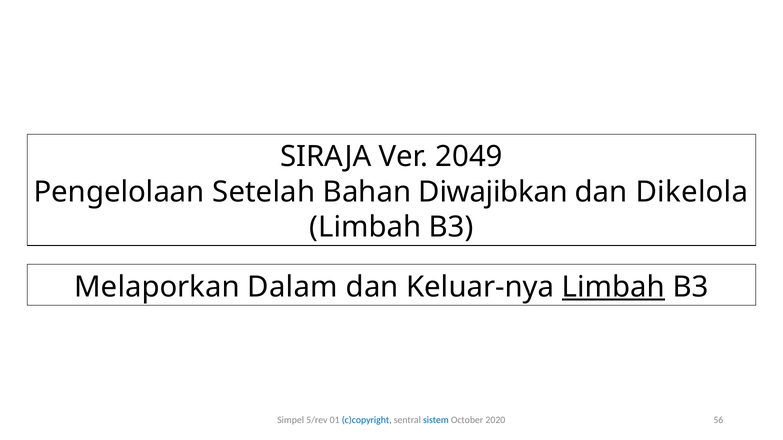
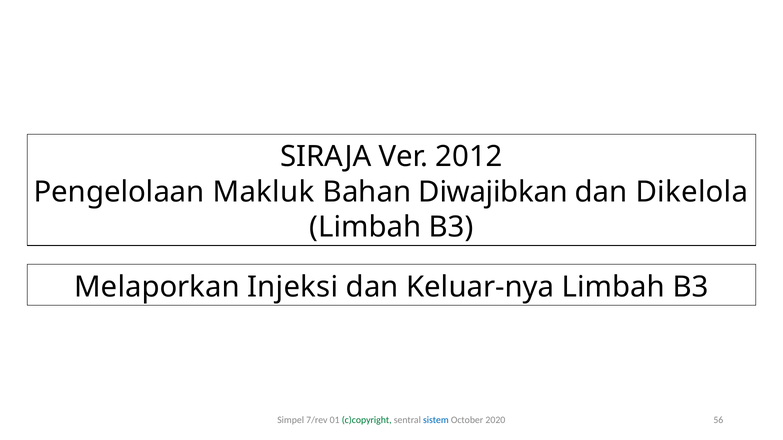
2049: 2049 -> 2012
Setelah: Setelah -> Makluk
Dalam: Dalam -> Injeksi
Limbah at (613, 287) underline: present -> none
5/rev: 5/rev -> 7/rev
c)copyright colour: blue -> green
